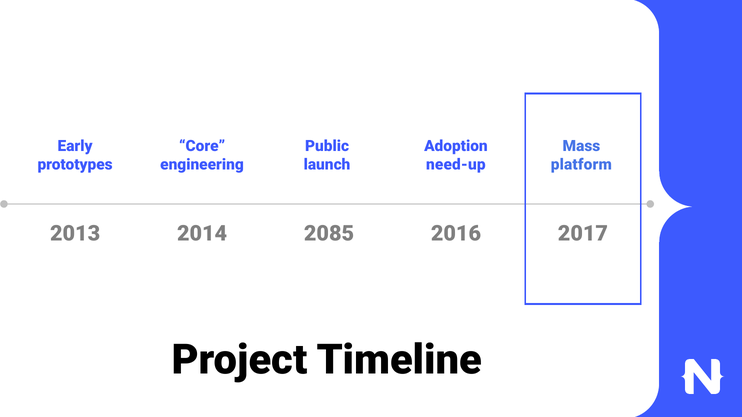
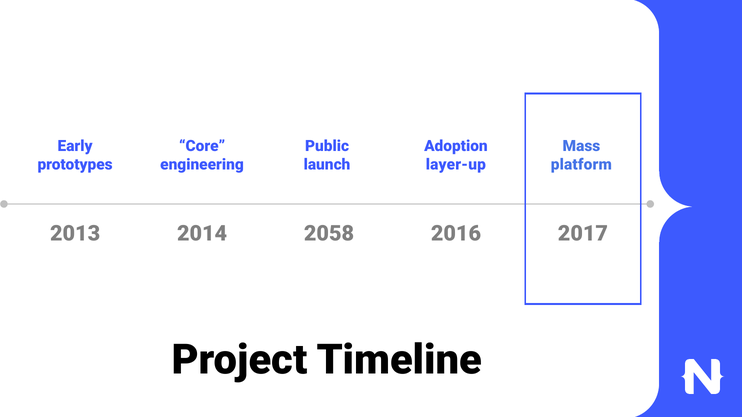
need-up: need-up -> layer-up
2085: 2085 -> 2058
